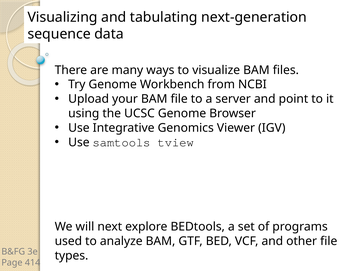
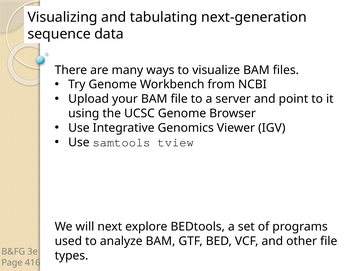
414: 414 -> 416
